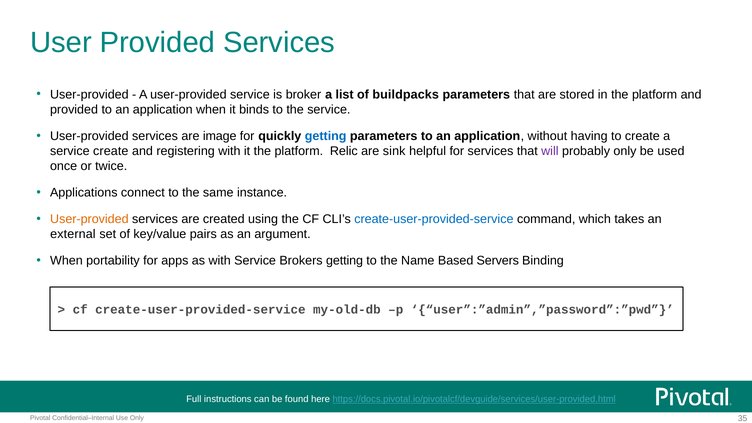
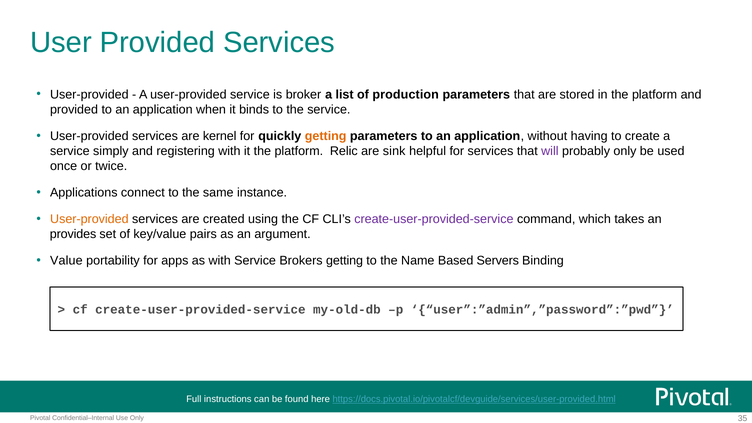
buildpacks: buildpacks -> production
image: image -> kernel
getting at (326, 136) colour: blue -> orange
service create: create -> simply
create-user-provided-service at (434, 219) colour: blue -> purple
external: external -> provides
When at (66, 261): When -> Value
